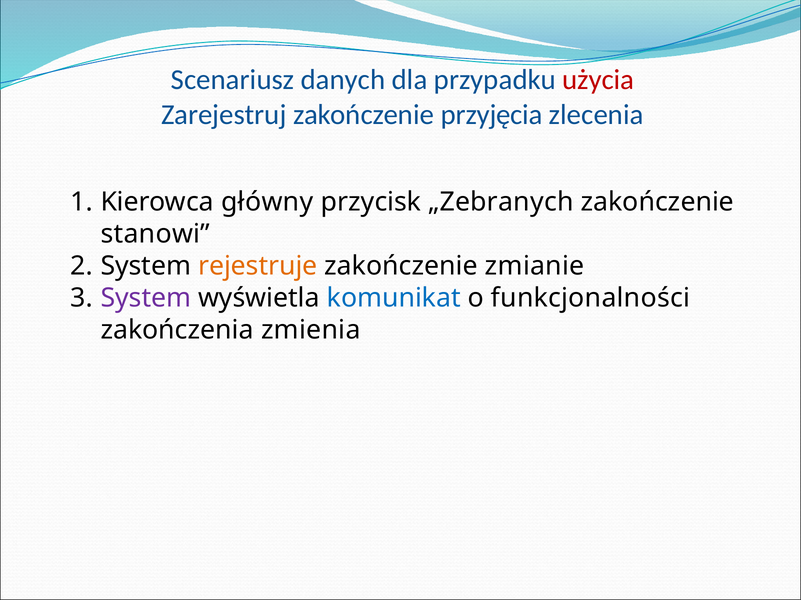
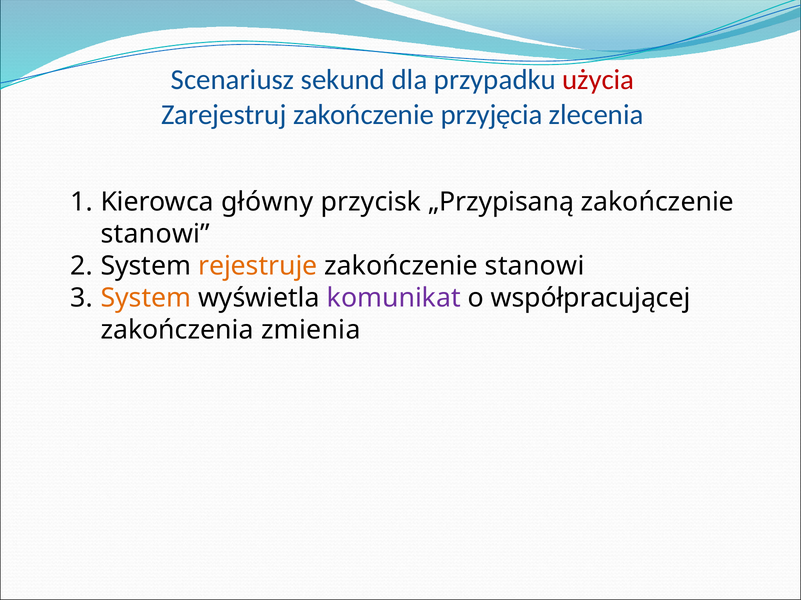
danych: danych -> sekund
„Zebranych: „Zebranych -> „Przypisaną
zmianie at (535, 266): zmianie -> stanowi
System at (146, 298) colour: purple -> orange
komunikat colour: blue -> purple
funkcjonalności: funkcjonalności -> współpracującej
